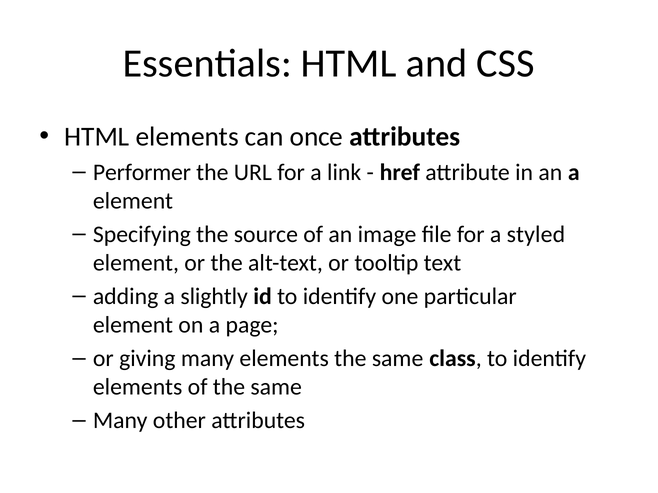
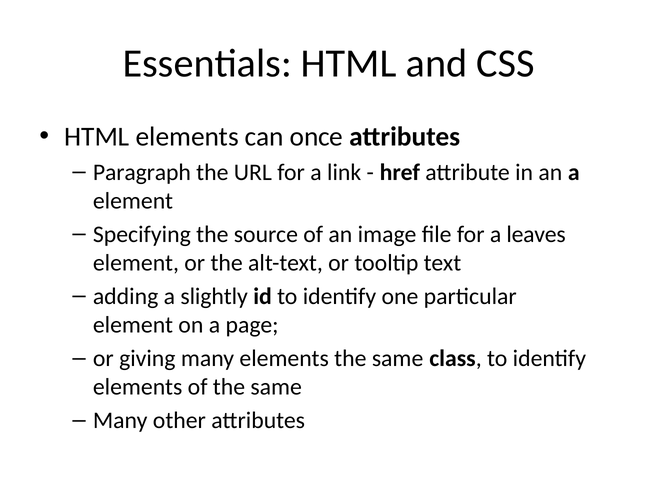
Performer: Performer -> Paragraph
styled: styled -> leaves
